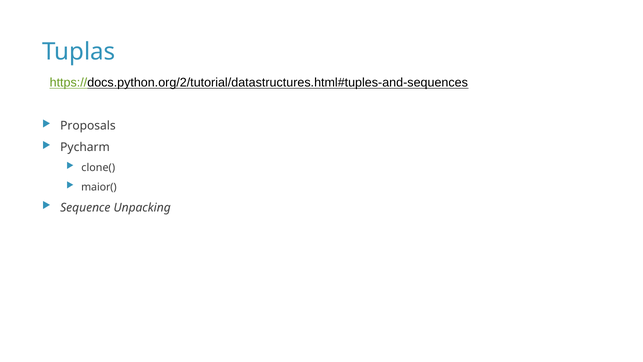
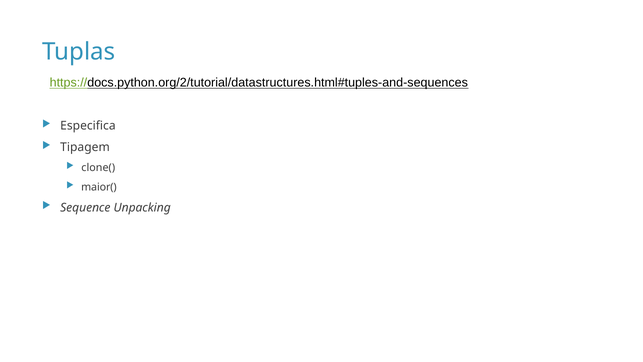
Proposals: Proposals -> Especifica
Pycharm: Pycharm -> Tipagem
